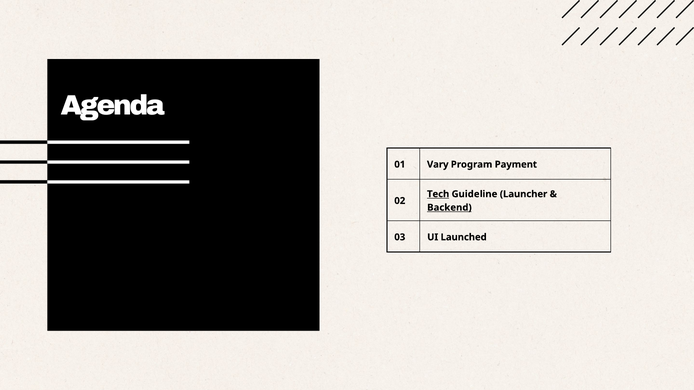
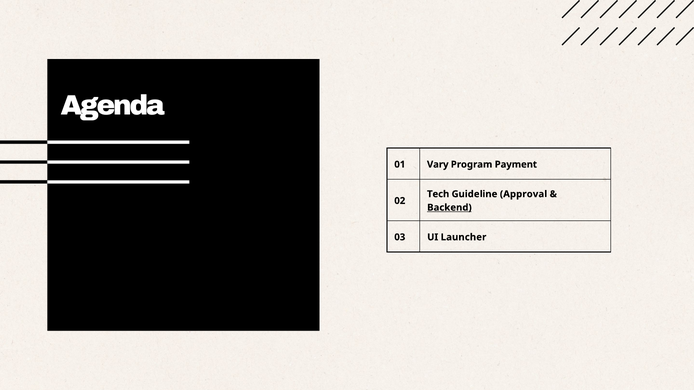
Tech underline: present -> none
Launcher: Launcher -> Approval
Launched: Launched -> Launcher
